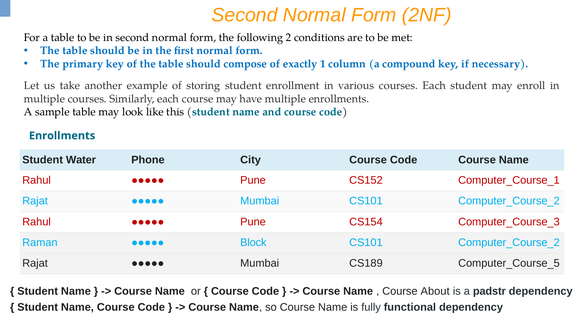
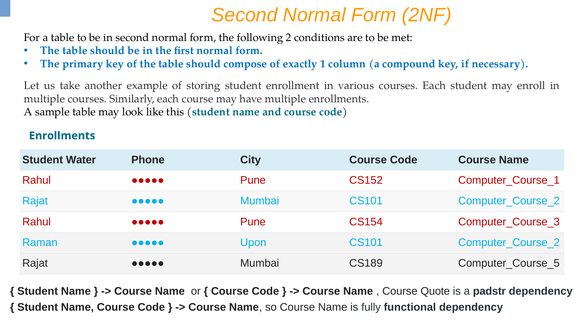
Block: Block -> Upon
About: About -> Quote
